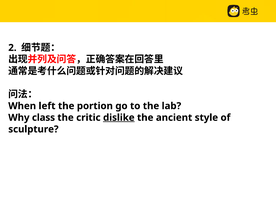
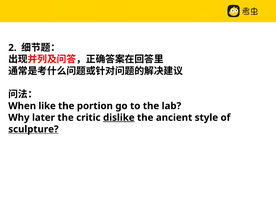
left: left -> like
class: class -> later
sculpture underline: none -> present
